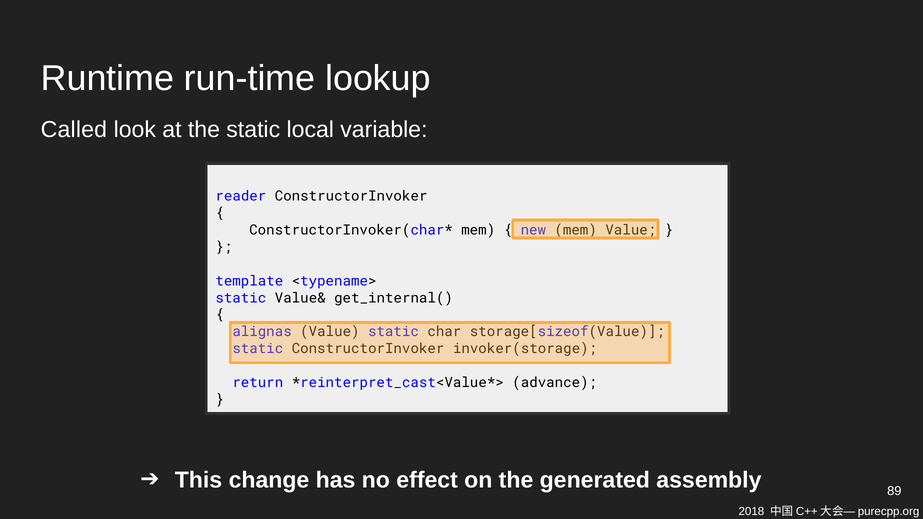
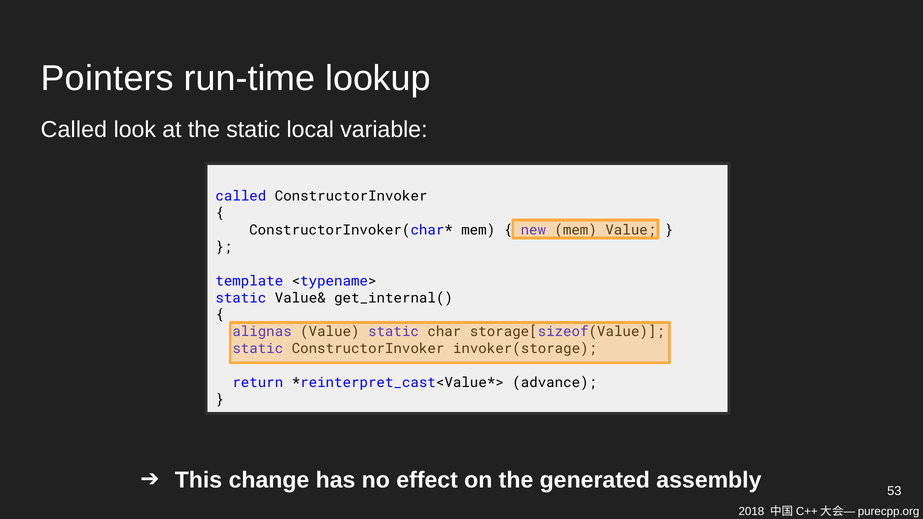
Runtime: Runtime -> Pointers
reader at (241, 196): reader -> called
89: 89 -> 53
